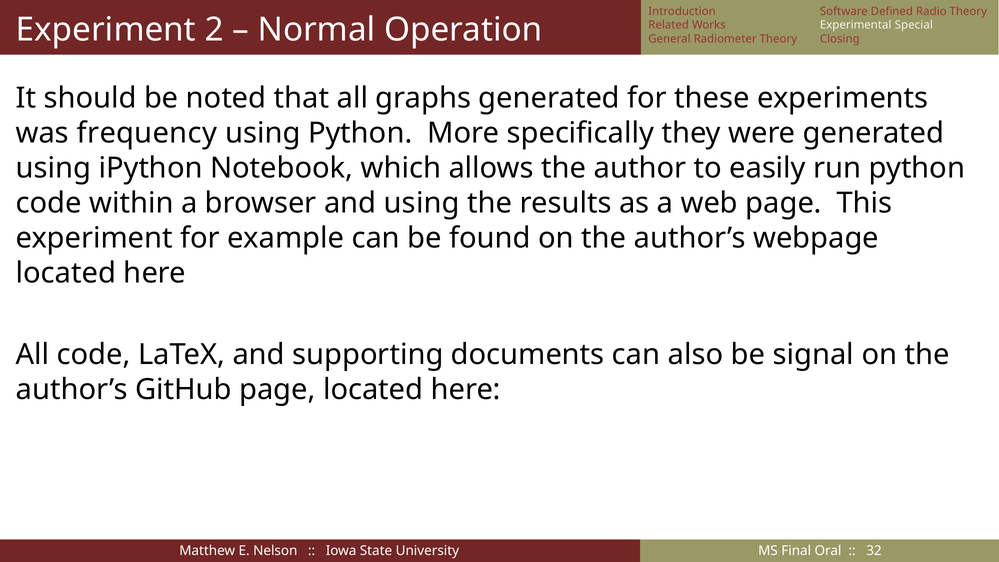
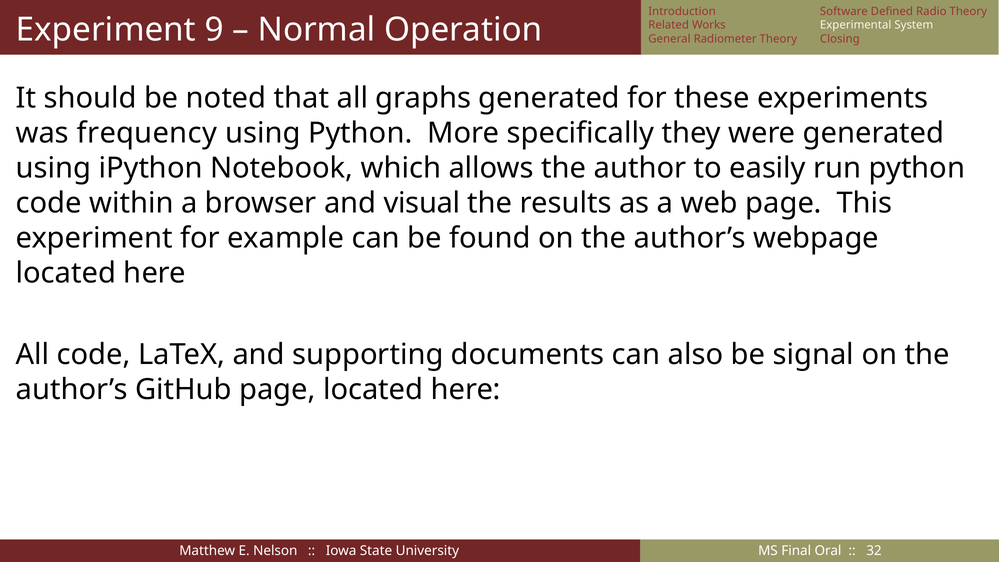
2: 2 -> 9
Special: Special -> System
and using: using -> visual
